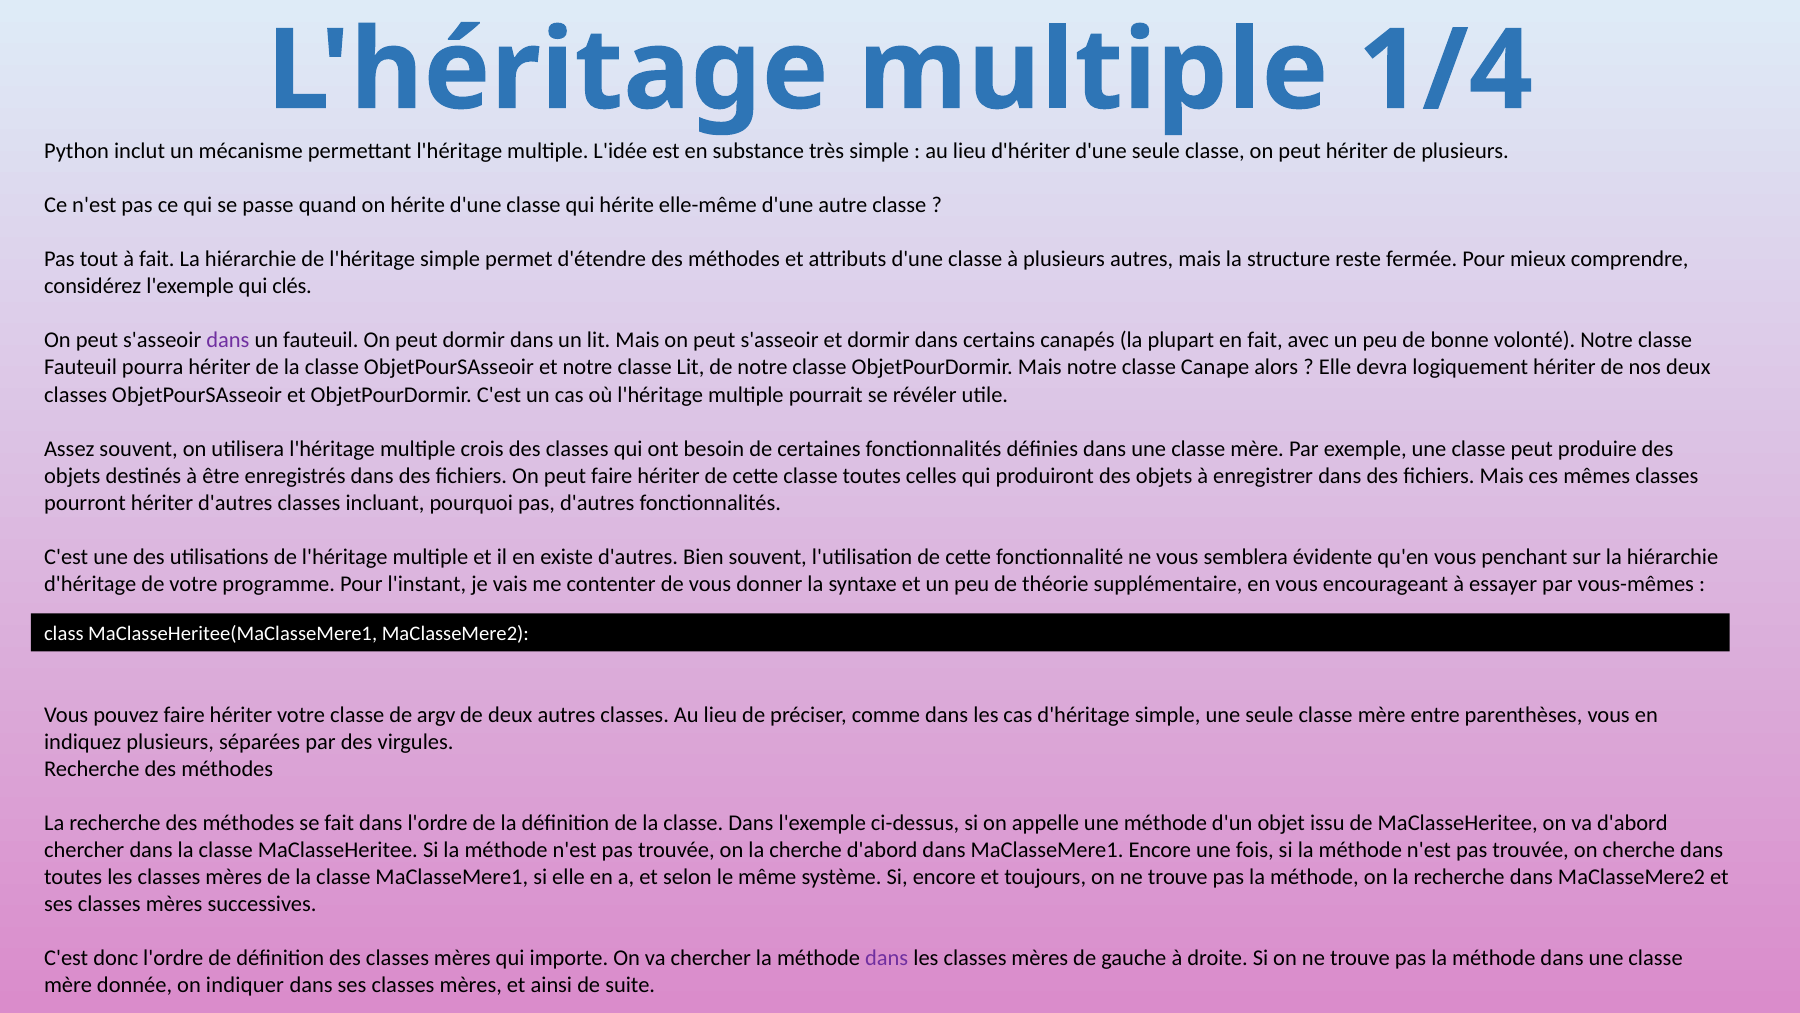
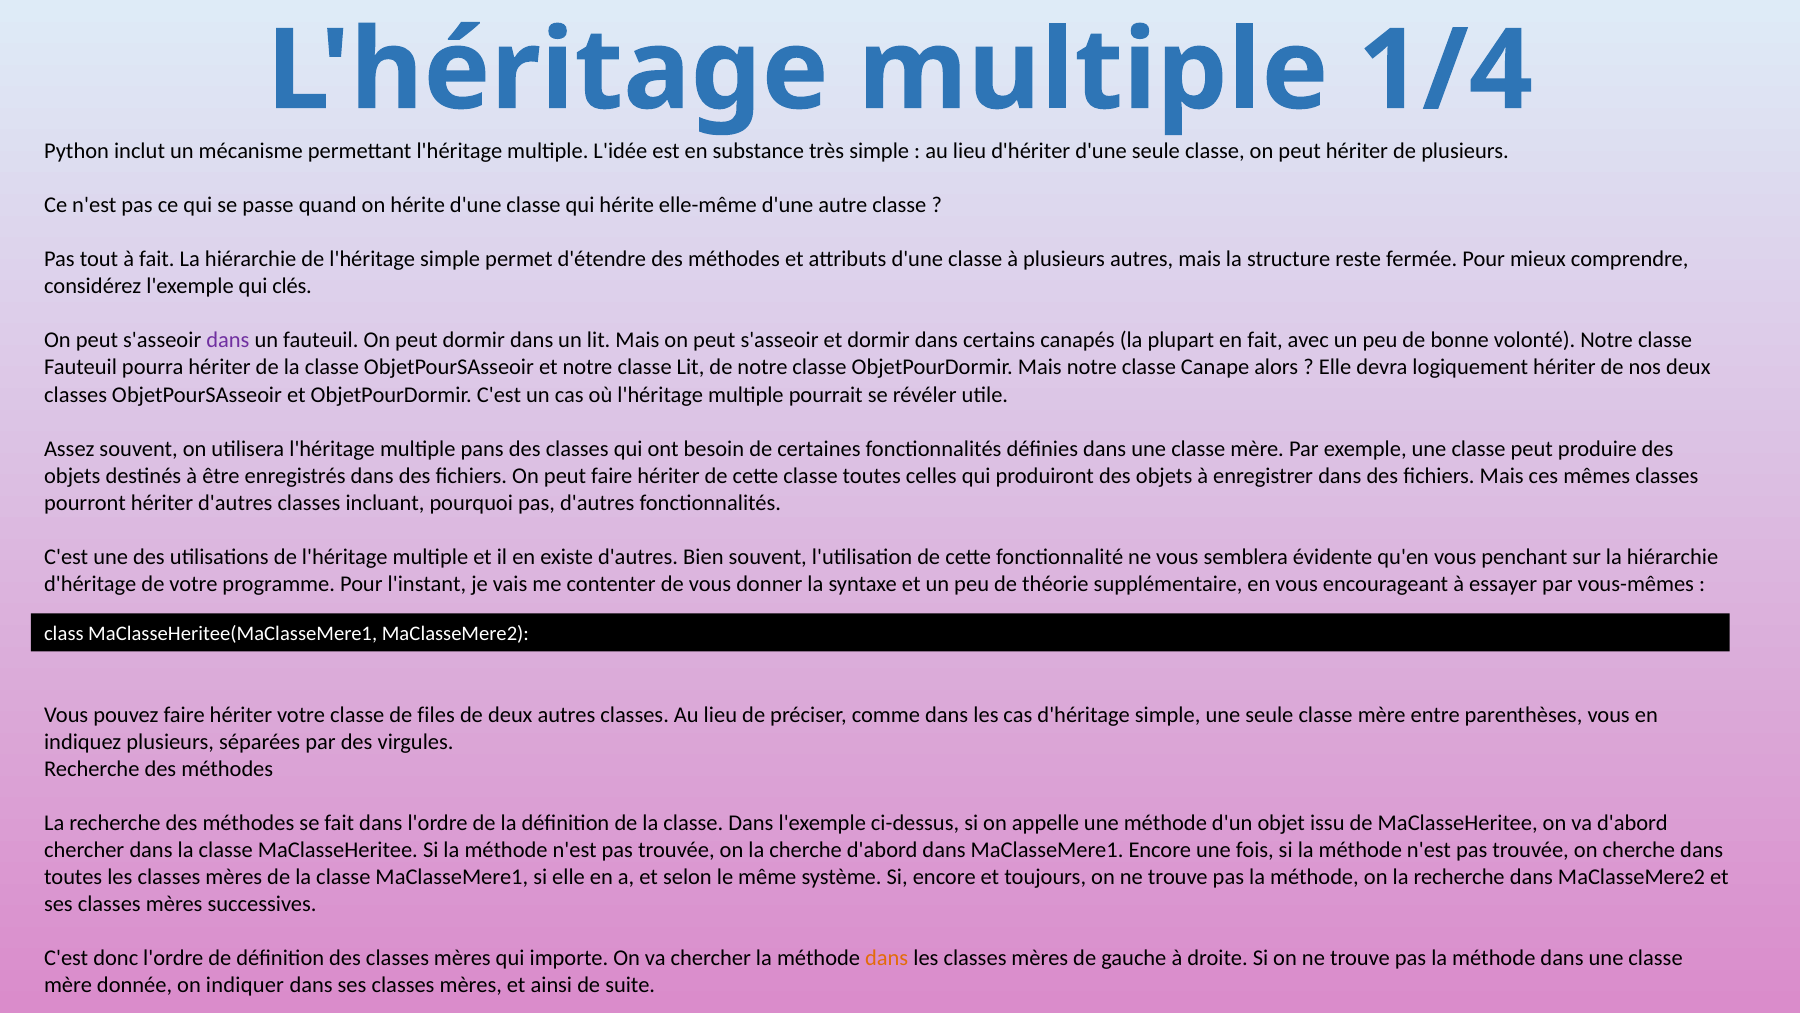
crois: crois -> pans
argv: argv -> files
dans at (887, 957) colour: purple -> orange
